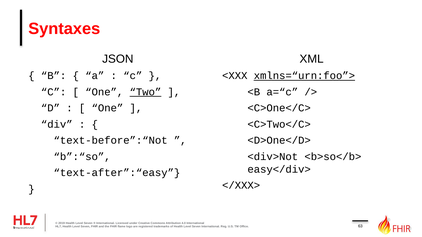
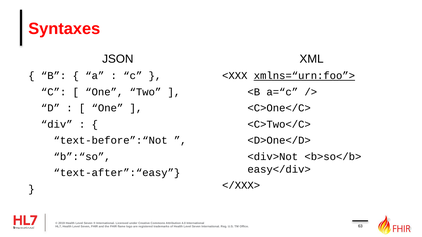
Two underline: present -> none
